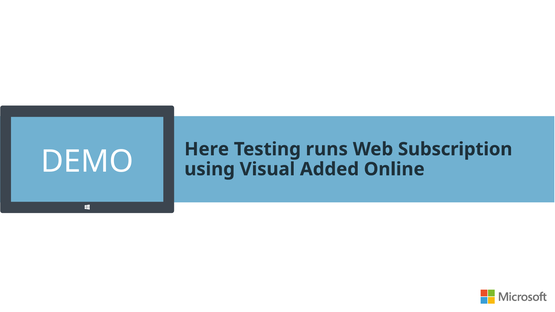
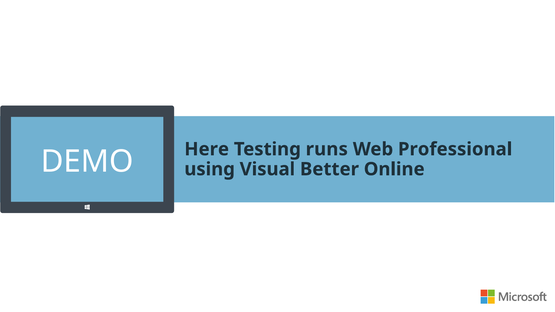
Subscription: Subscription -> Professional
Added: Added -> Better
